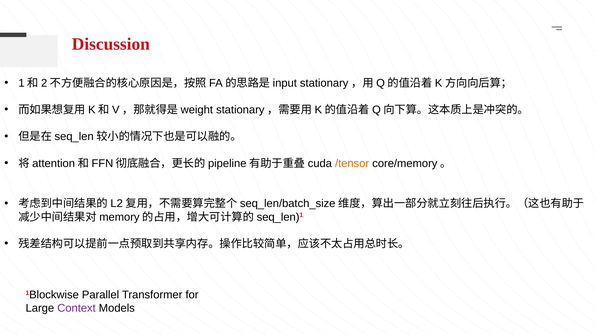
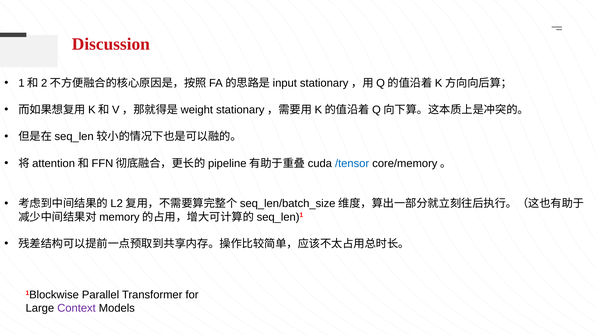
/tensor colour: orange -> blue
